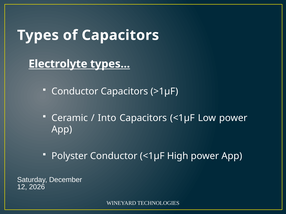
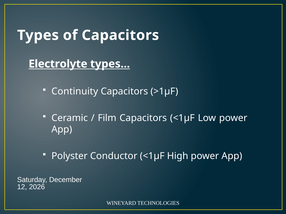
Conductor at (75, 92): Conductor -> Continuity
Into: Into -> Film
